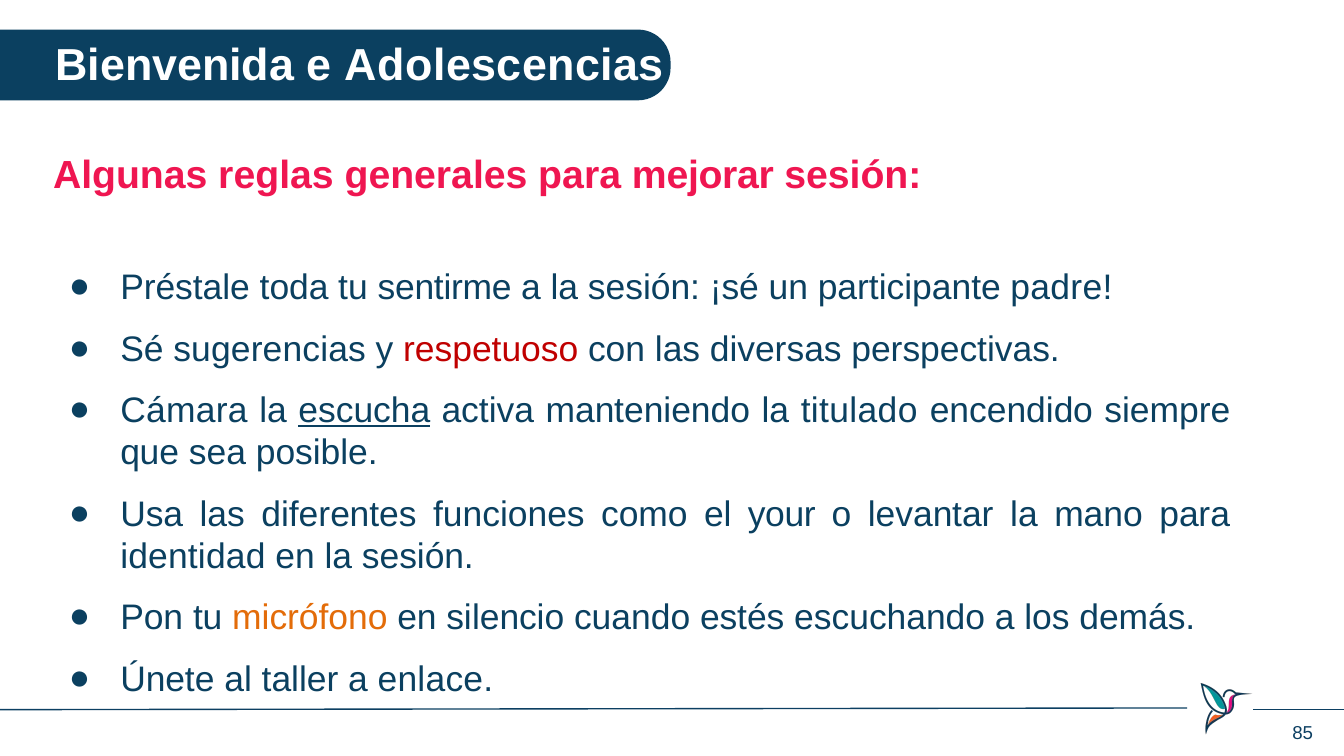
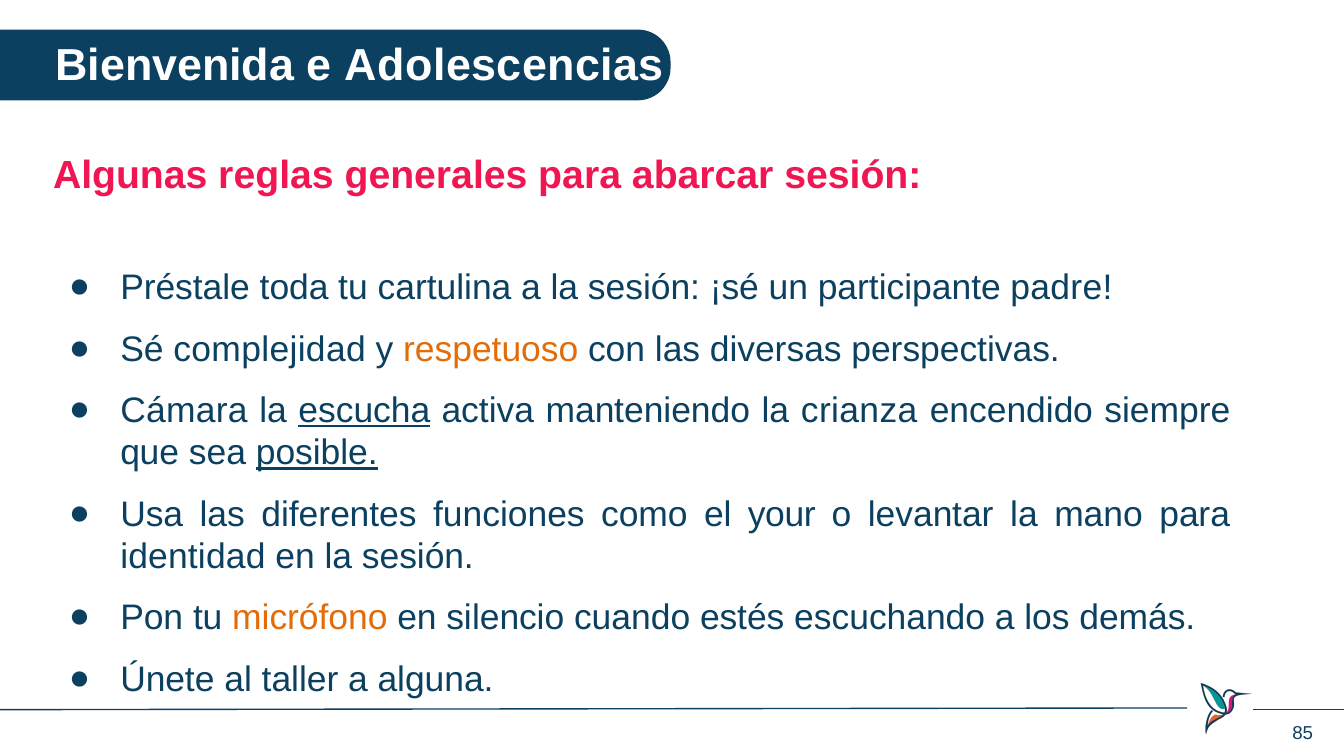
mejorar: mejorar -> abarcar
sentirme: sentirme -> cartulina
sugerencias: sugerencias -> complejidad
respetuoso colour: red -> orange
titulado: titulado -> crianza
posible underline: none -> present
enlace: enlace -> alguna
